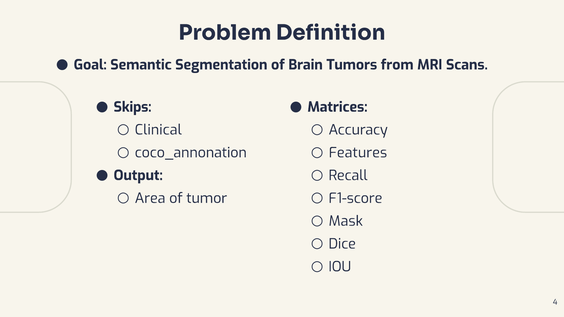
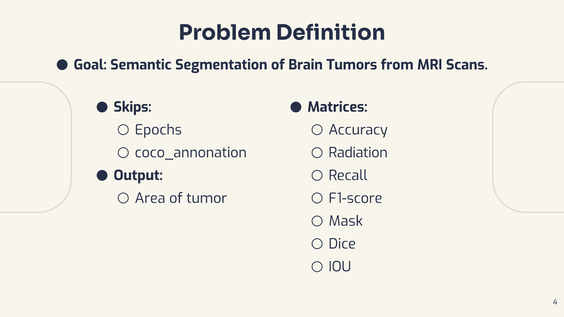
Clinical: Clinical -> Epochs
Features: Features -> Radiation
